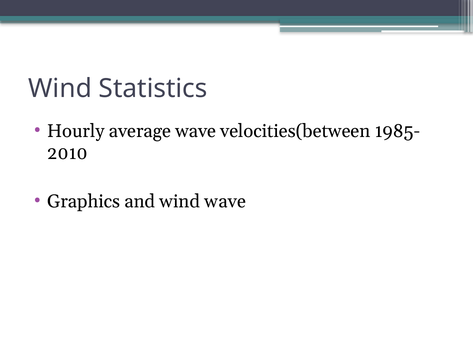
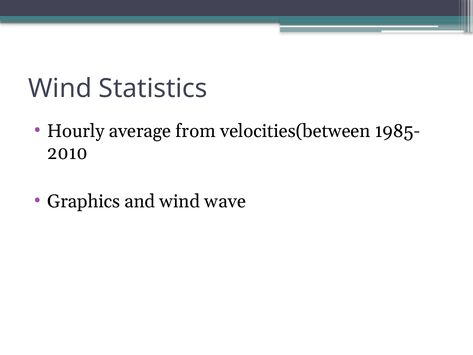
average wave: wave -> from
